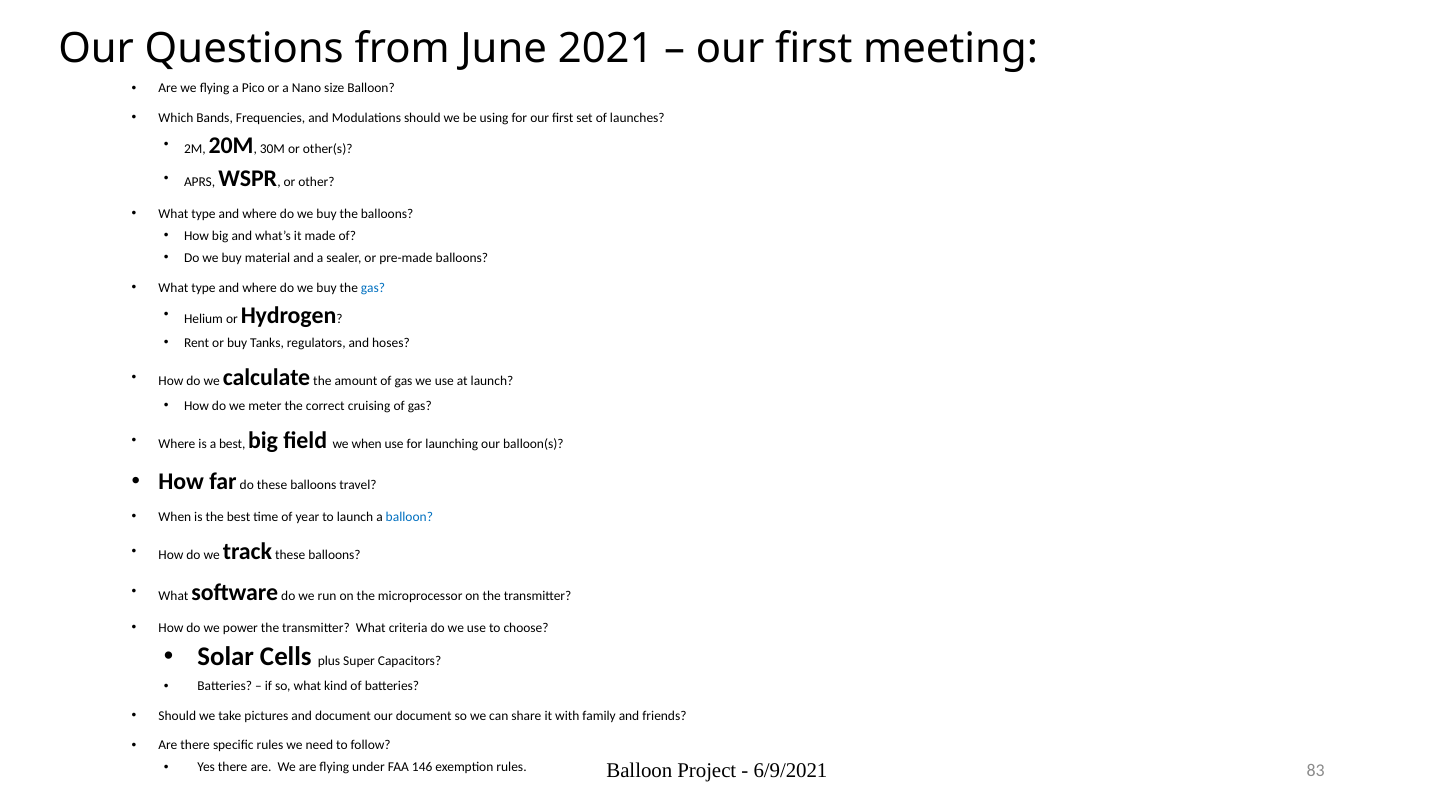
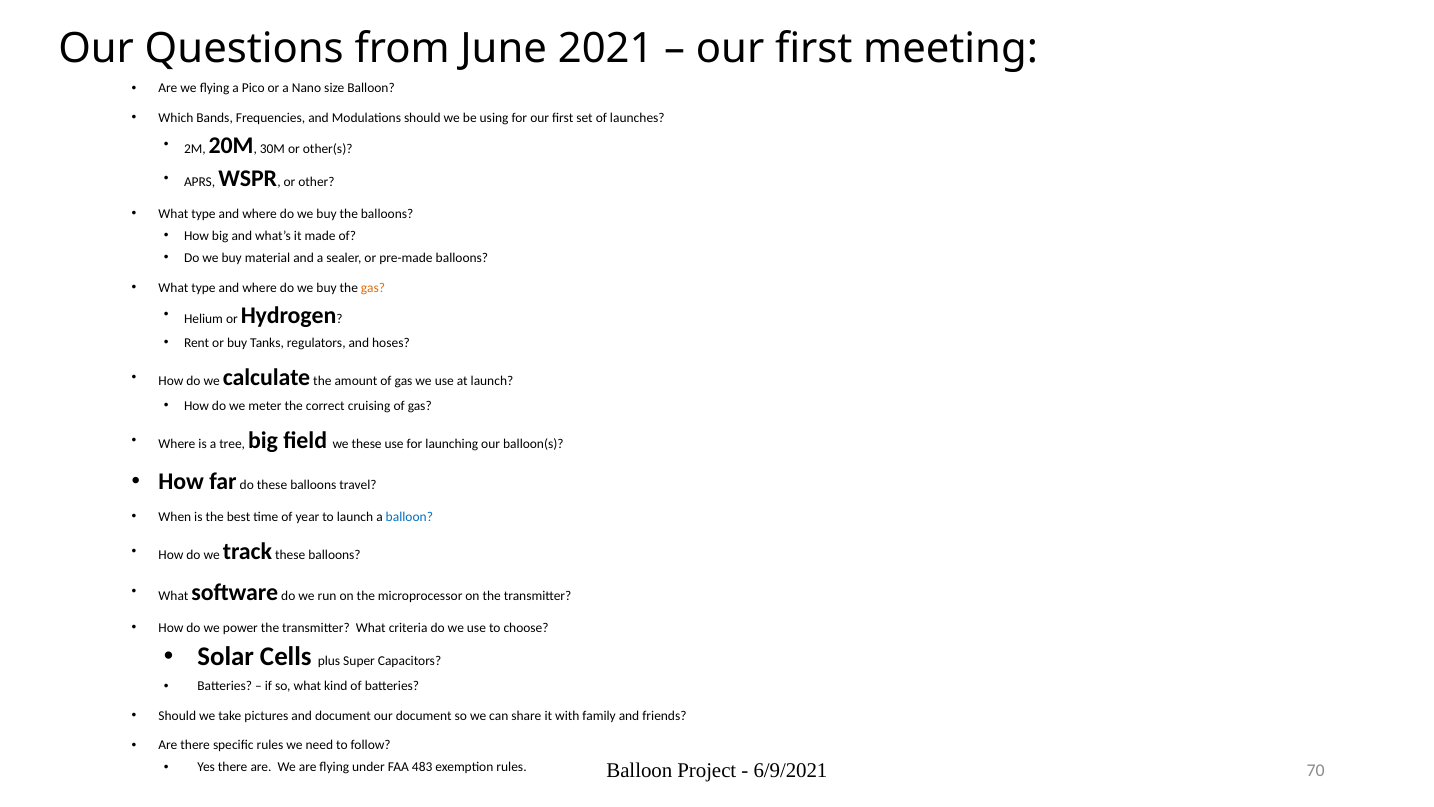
gas at (373, 287) colour: blue -> orange
a best: best -> tree
we when: when -> these
146: 146 -> 483
83: 83 -> 70
